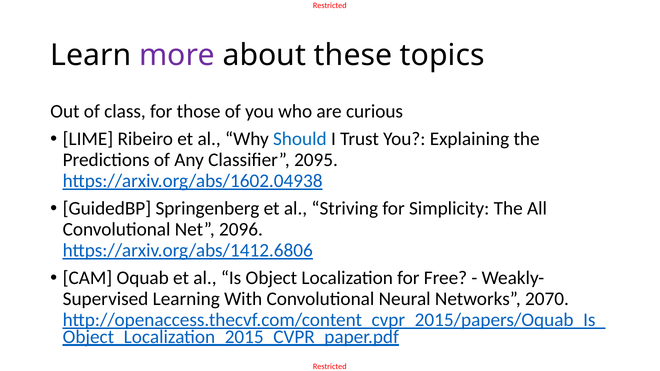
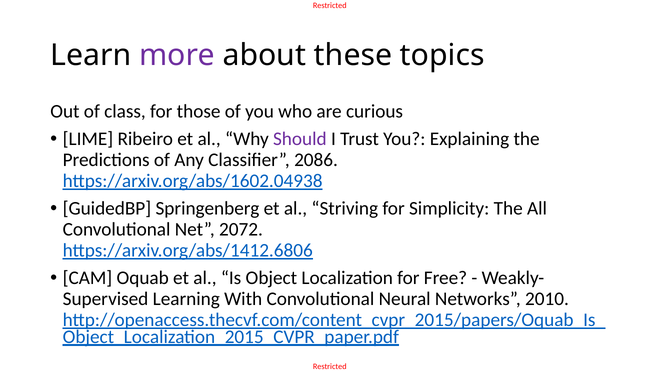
Should colour: blue -> purple
2095: 2095 -> 2086
2096: 2096 -> 2072
2070: 2070 -> 2010
